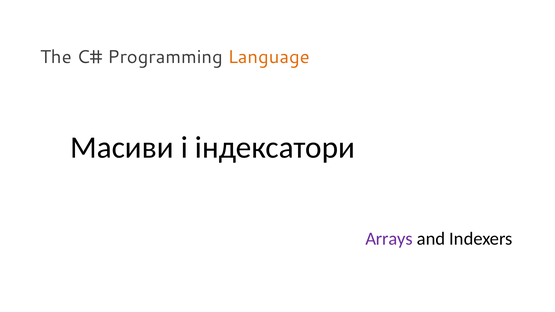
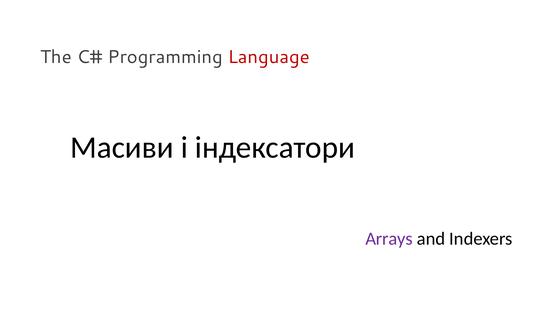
Language colour: orange -> red
